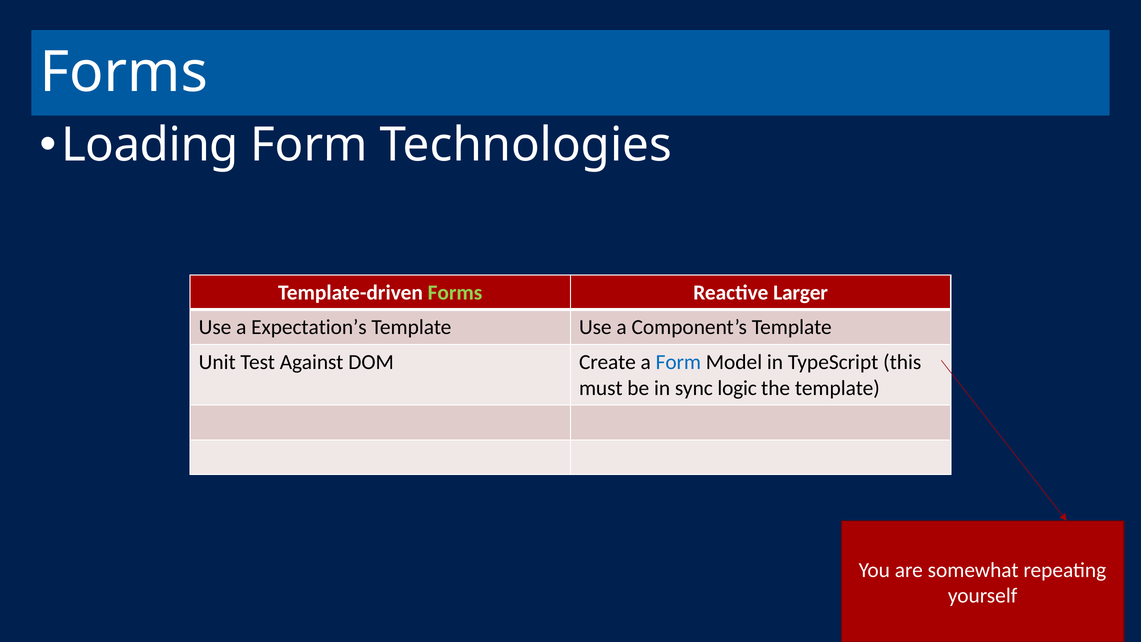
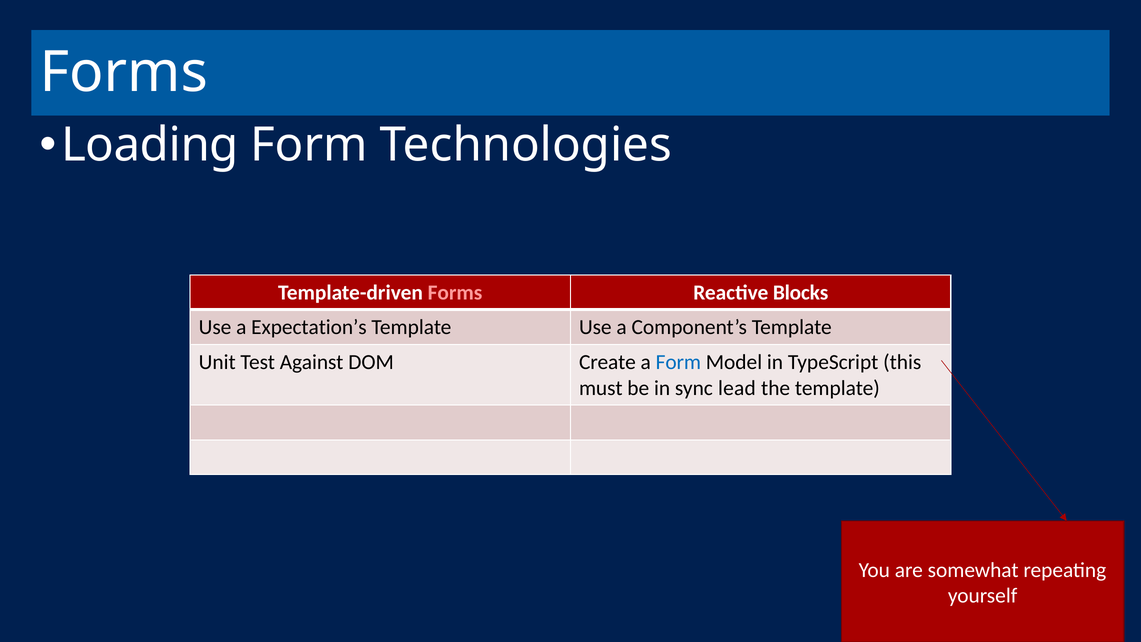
Forms at (455, 292) colour: light green -> pink
Larger: Larger -> Blocks
logic: logic -> lead
